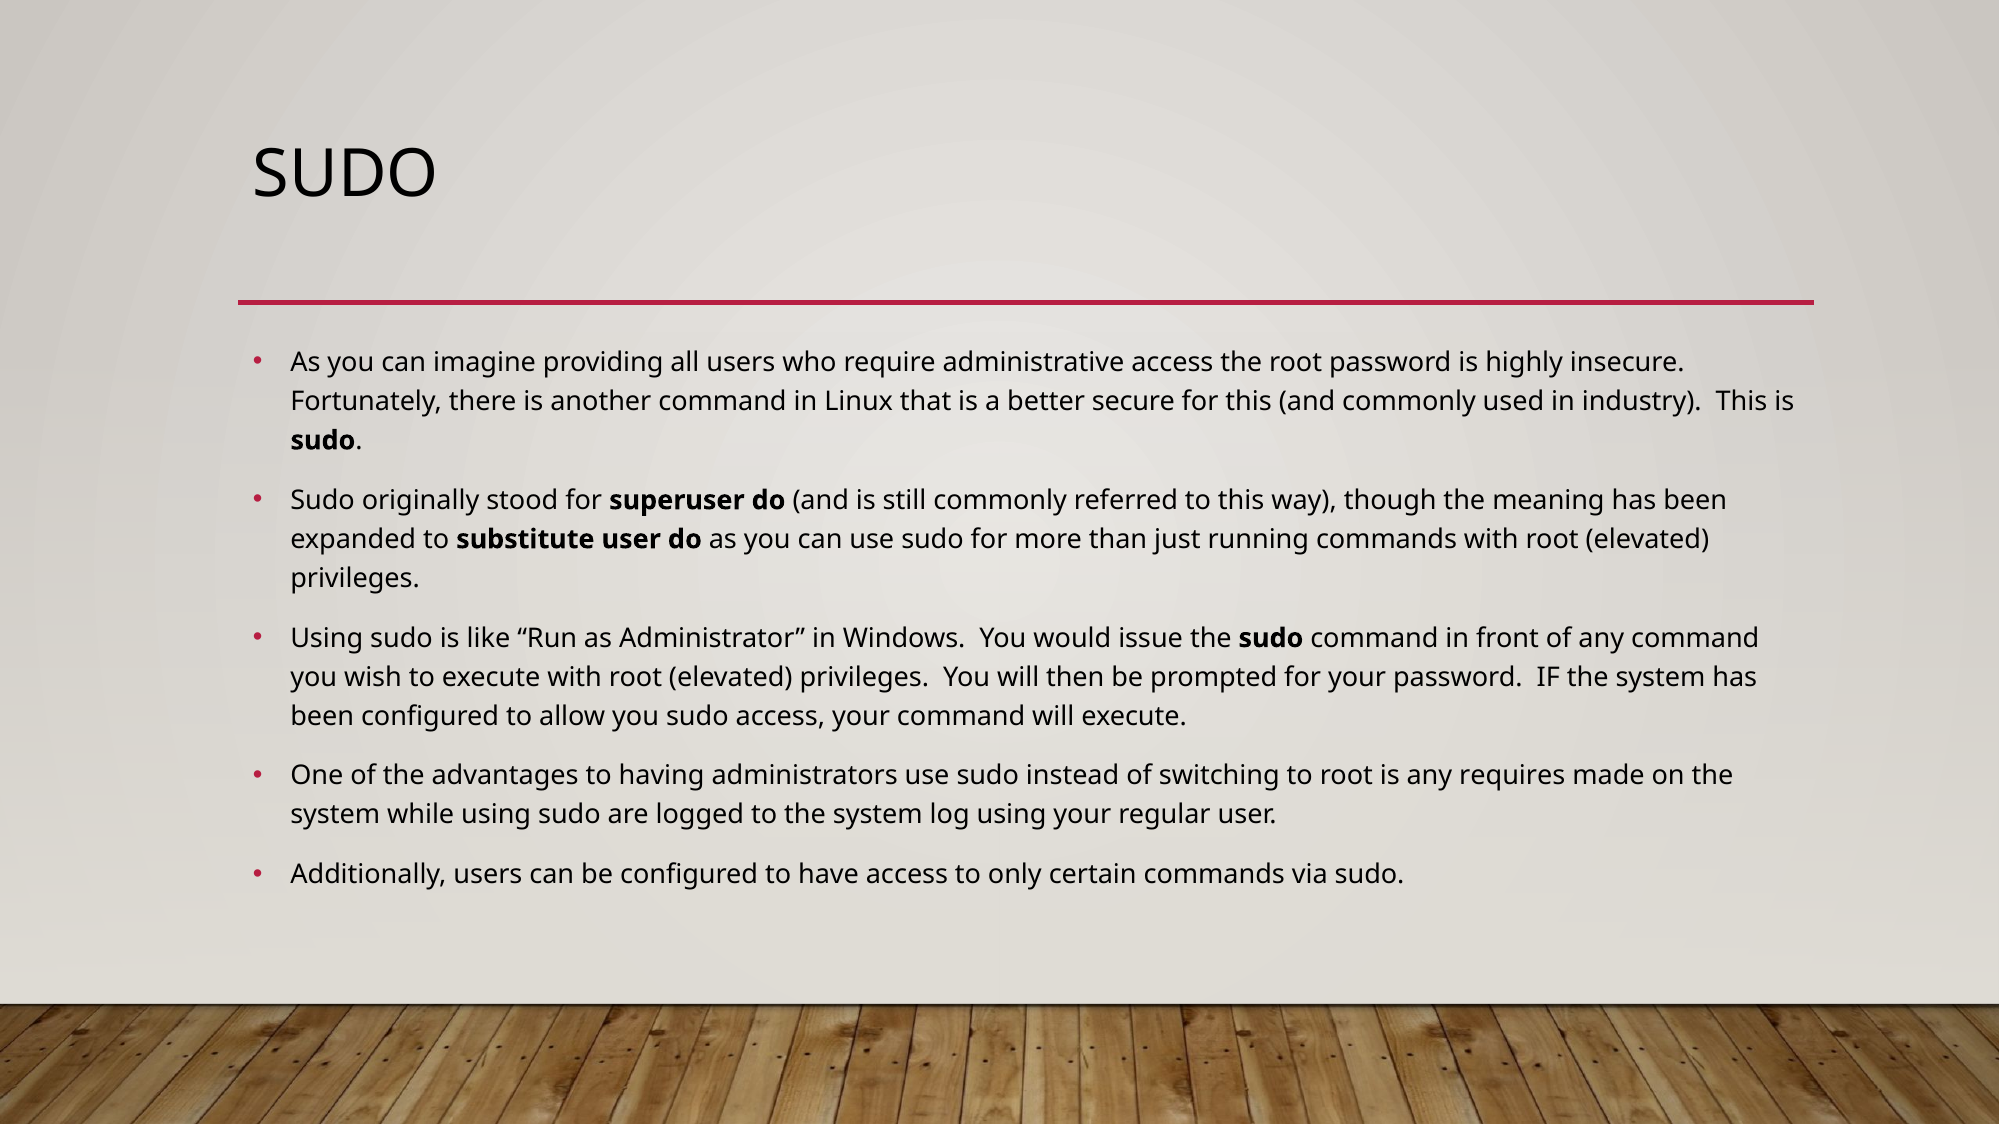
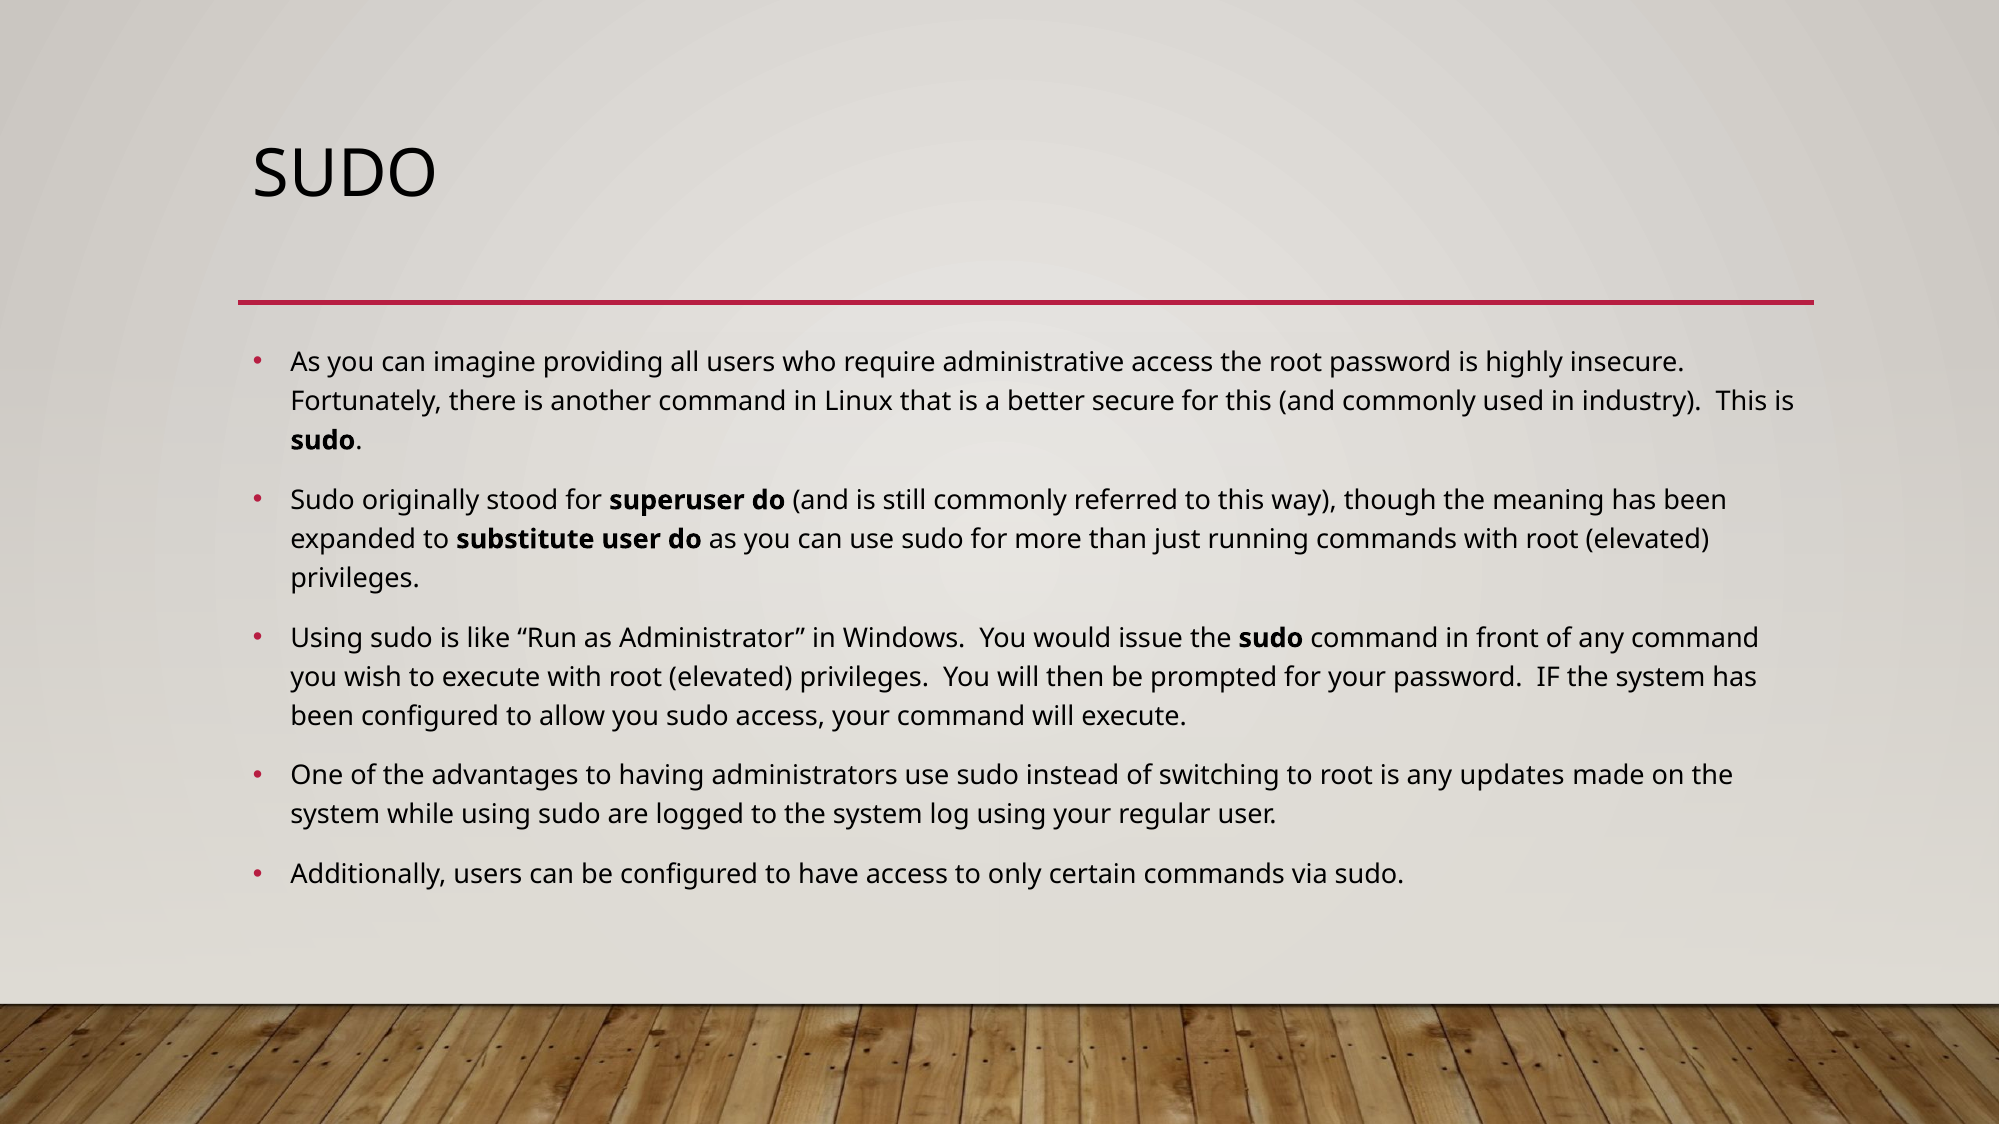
requires: requires -> updates
